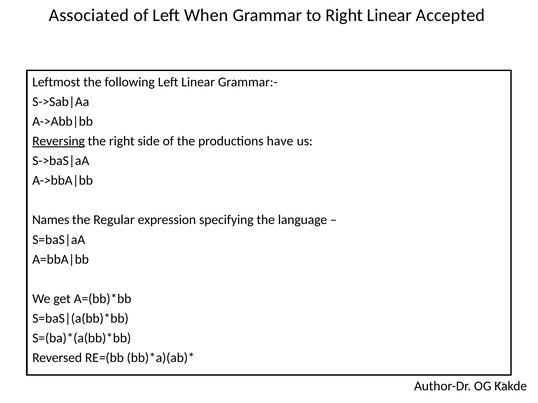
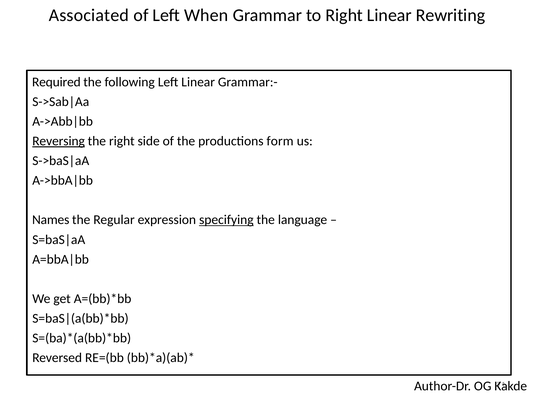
Accepted: Accepted -> Rewriting
Leftmost: Leftmost -> Required
have: have -> form
specifying underline: none -> present
